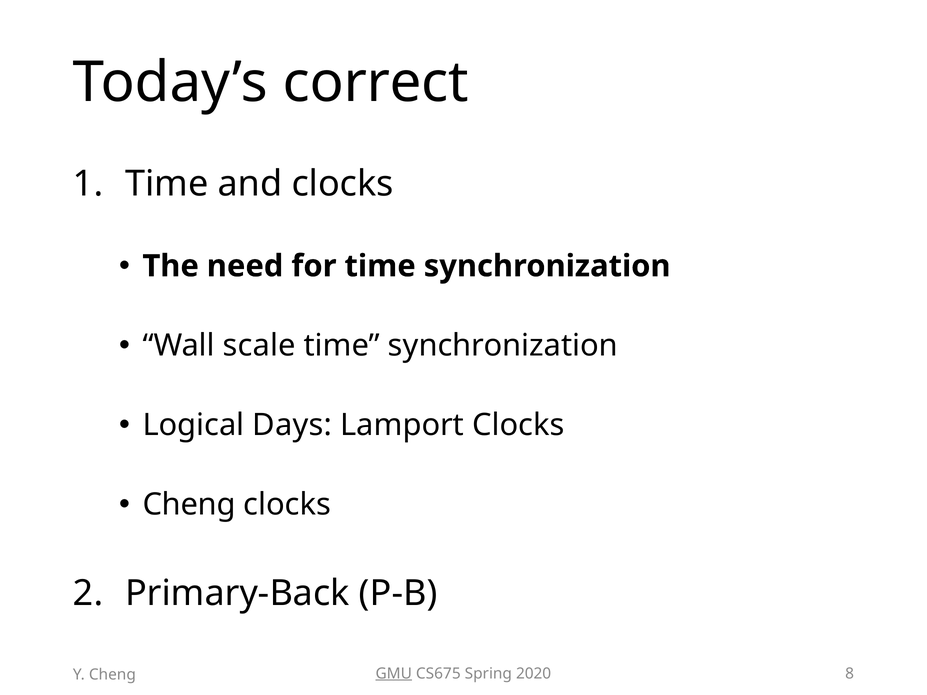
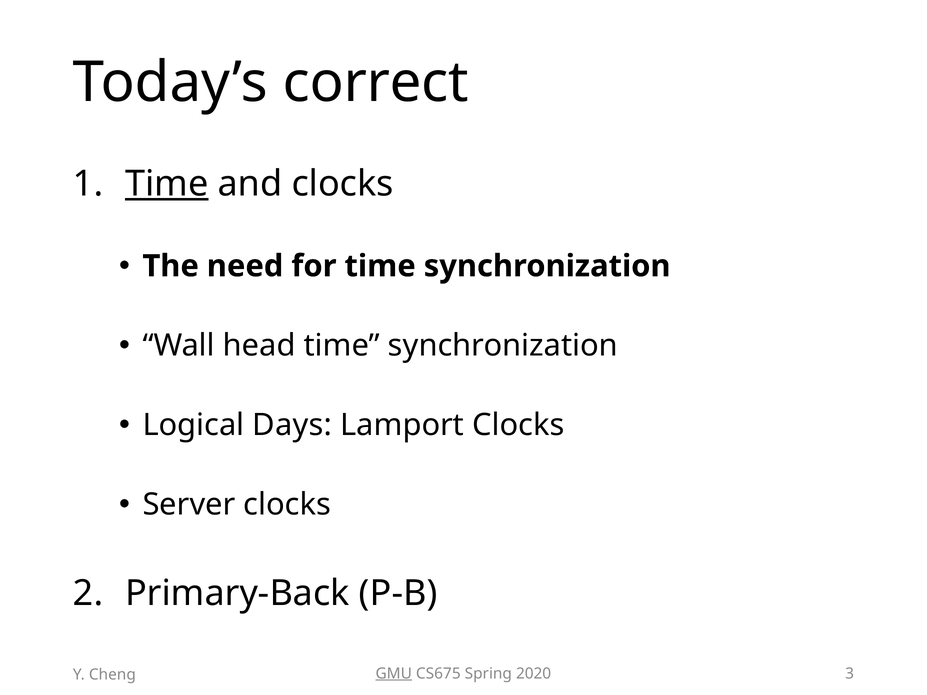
Time at (167, 184) underline: none -> present
scale: scale -> head
Cheng at (189, 505): Cheng -> Server
8: 8 -> 3
